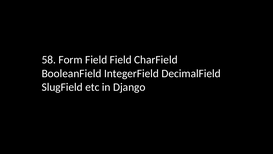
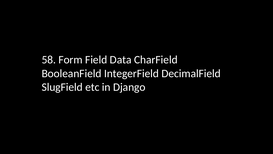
Field Field: Field -> Data
